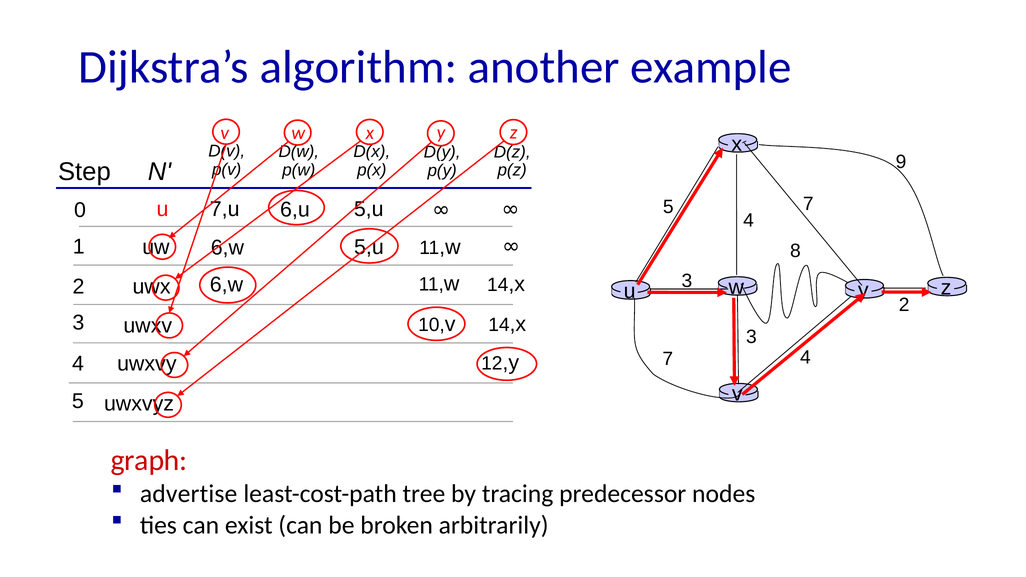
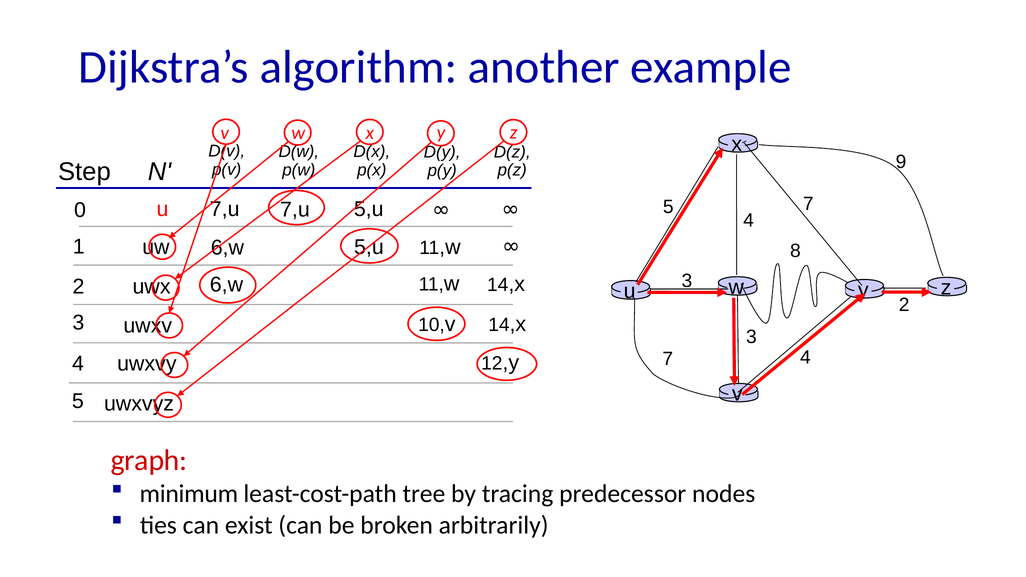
7,u 6,u: 6,u -> 7,u
advertise: advertise -> minimum
